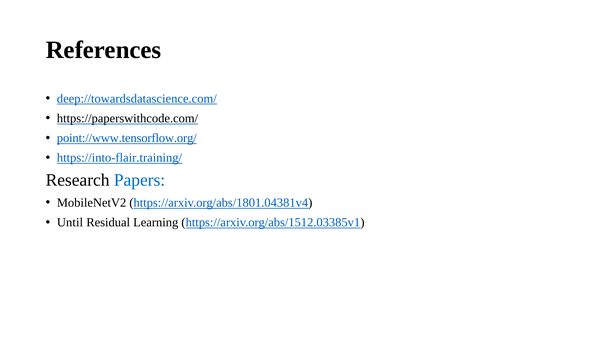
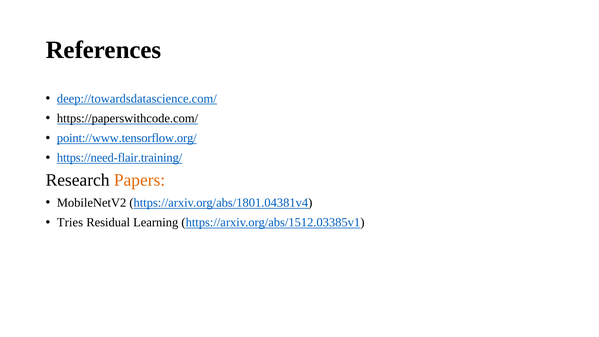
https://into-flair.training/: https://into-flair.training/ -> https://need-flair.training/
Papers colour: blue -> orange
Until: Until -> Tries
